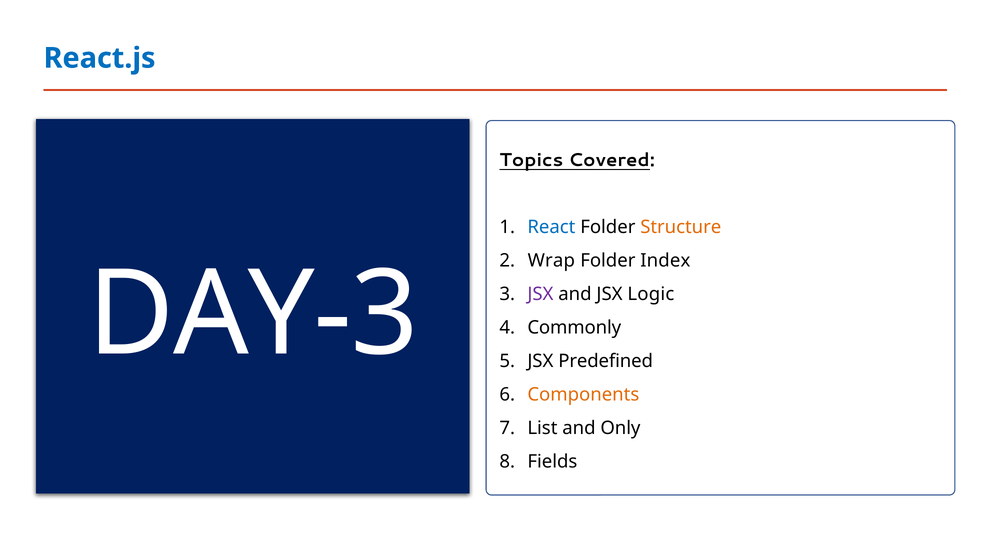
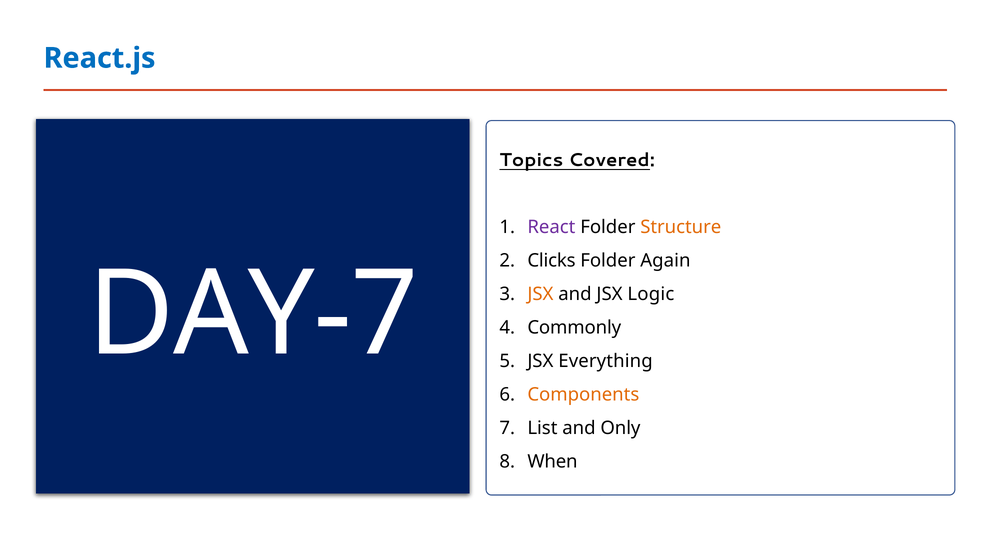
React colour: blue -> purple
Wrap: Wrap -> Clicks
Index: Index -> Again
DAY-3: DAY-3 -> DAY-7
JSX at (540, 294) colour: purple -> orange
Predefined: Predefined -> Everything
Fields: Fields -> When
